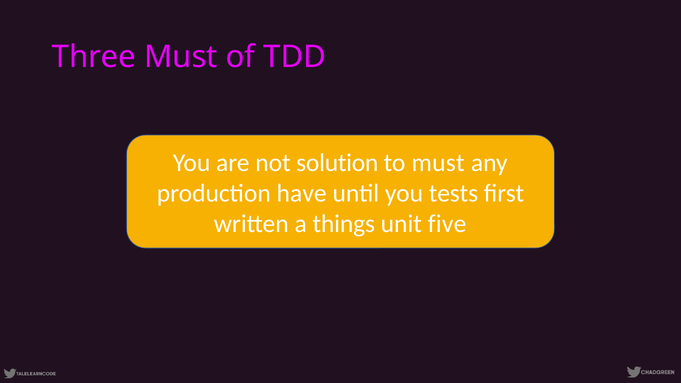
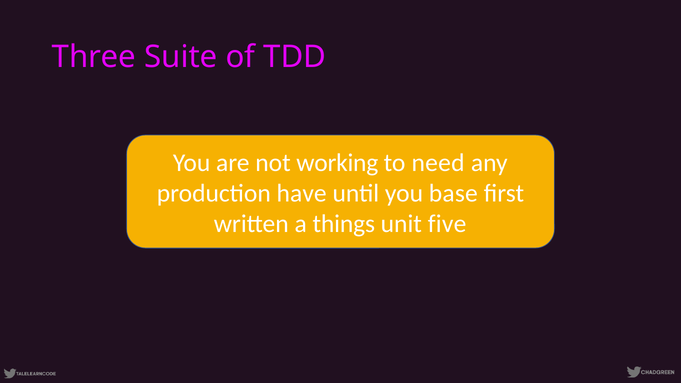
Three Must: Must -> Suite
solution: solution -> working
to must: must -> need
tests: tests -> base
